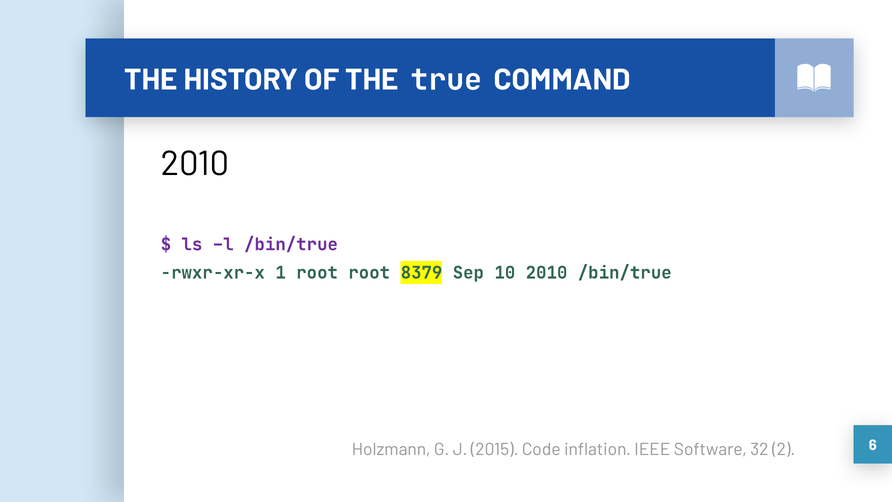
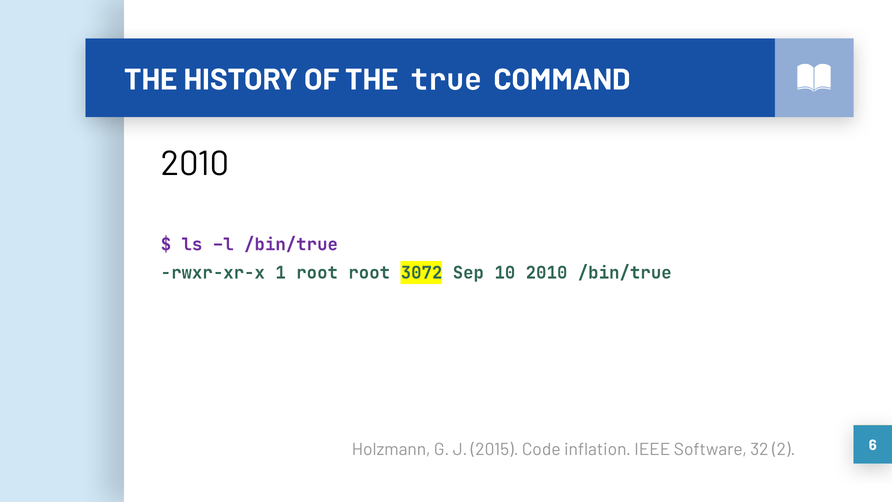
8379: 8379 -> 3072
